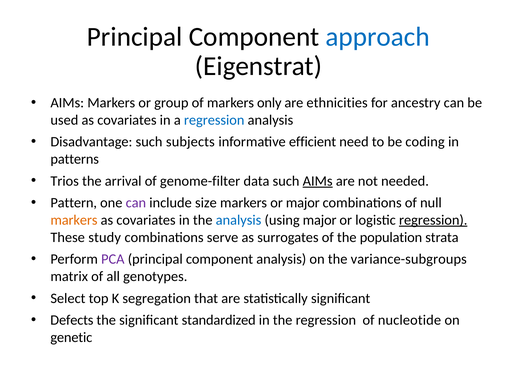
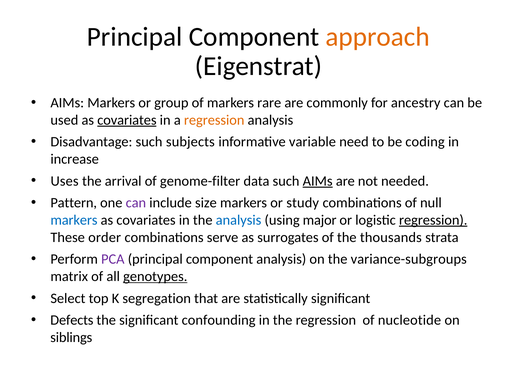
approach colour: blue -> orange
only: only -> rare
ethnicities: ethnicities -> commonly
covariates at (127, 120) underline: none -> present
regression at (214, 120) colour: blue -> orange
efficient: efficient -> variable
patterns: patterns -> increase
Trios: Trios -> Uses
or major: major -> study
markers at (74, 220) colour: orange -> blue
study: study -> order
population: population -> thousands
genotypes underline: none -> present
standardized: standardized -> confounding
genetic: genetic -> siblings
